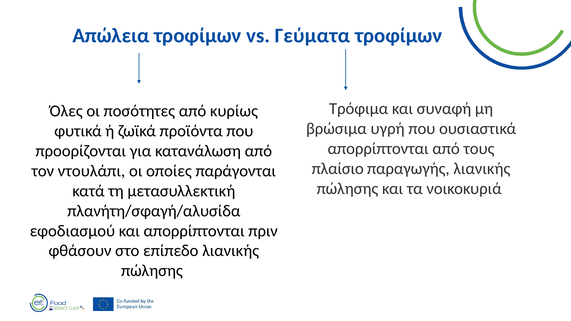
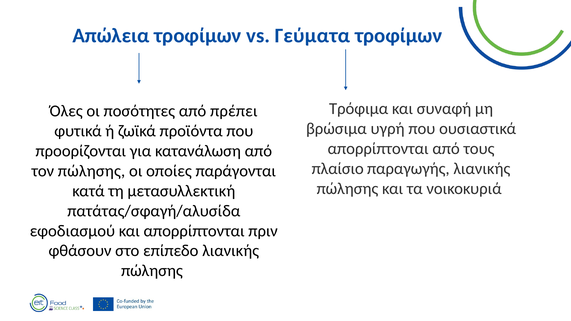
κυρίως: κυρίως -> πρέπει
τον ντουλάπι: ντουλάπι -> πώλησης
πλανήτη/σφαγή/αλυσίδα: πλανήτη/σφαγή/αλυσίδα -> πατάτας/σφαγή/αλυσίδα
